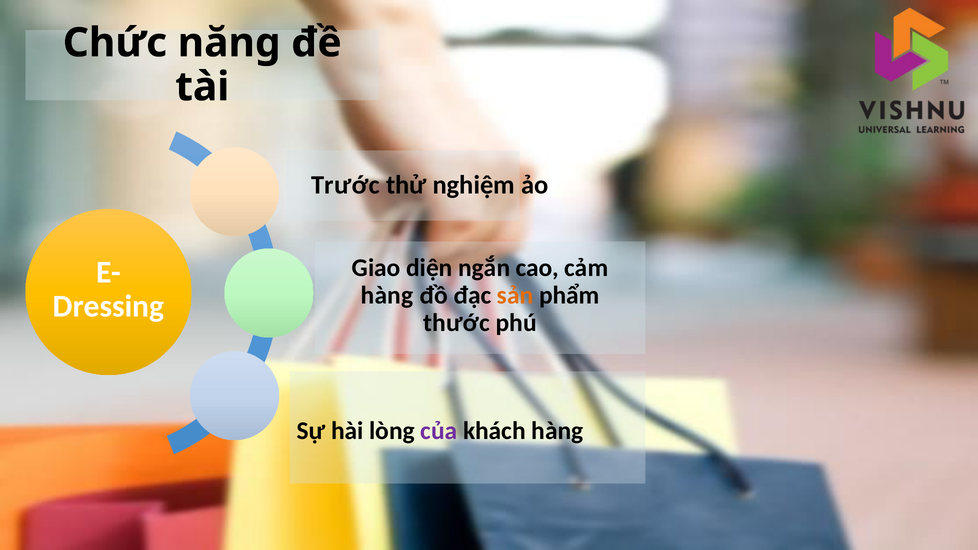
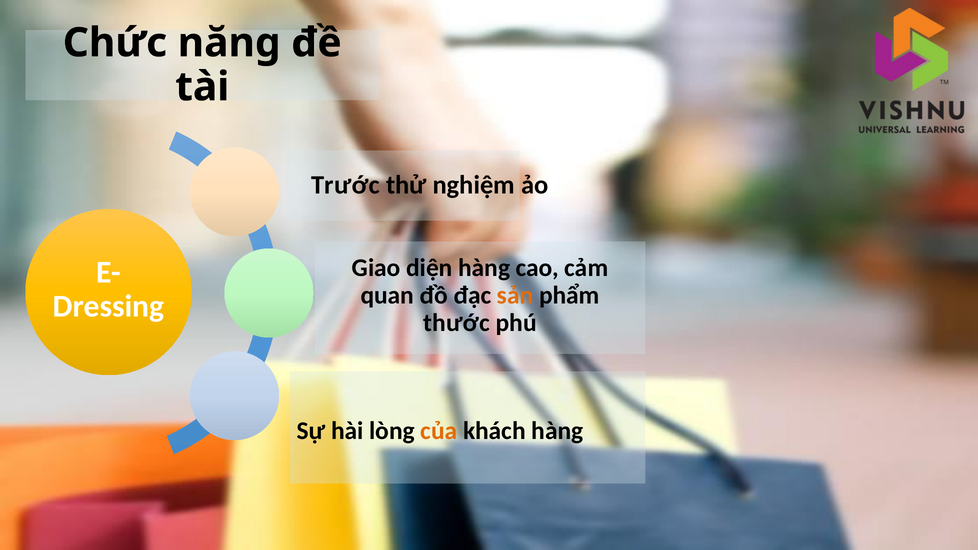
diện ngắn: ngắn -> hàng
hàng at (387, 295): hàng -> quan
của colour: purple -> orange
